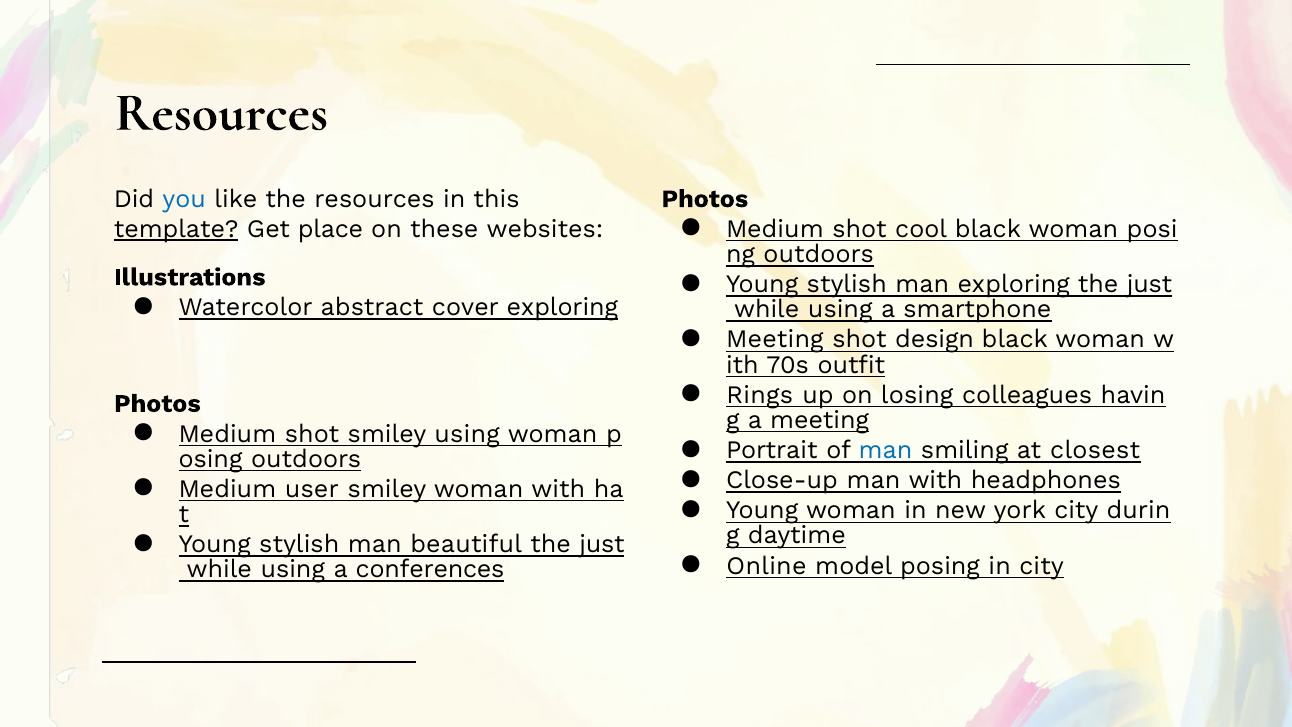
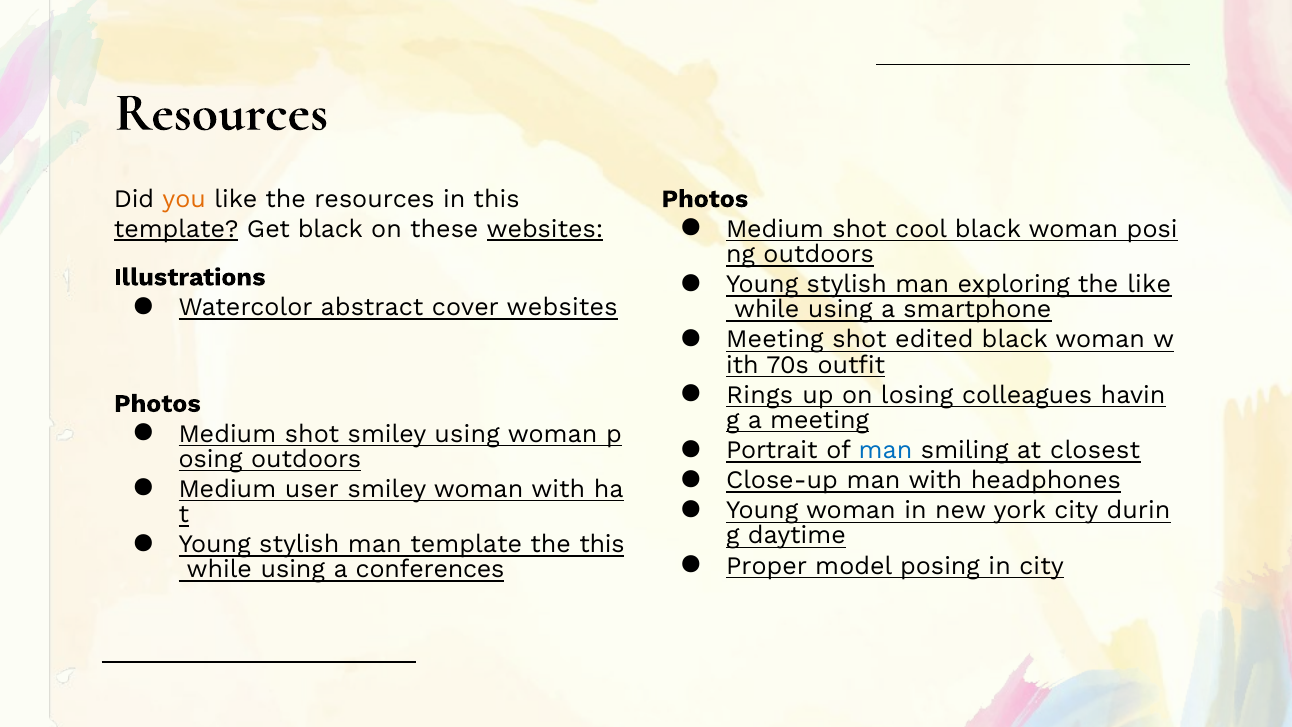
you colour: blue -> orange
Get place: place -> black
websites at (545, 229) underline: none -> present
exploring the just: just -> like
cover exploring: exploring -> websites
design: design -> edited
man beautiful: beautiful -> template
just at (602, 544): just -> this
Online: Online -> Proper
